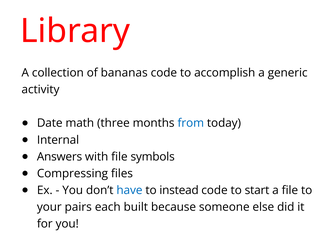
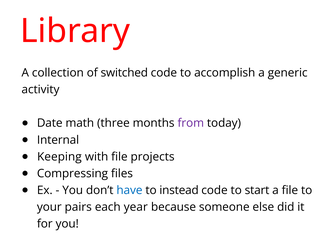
bananas: bananas -> switched
from colour: blue -> purple
Answers: Answers -> Keeping
symbols: symbols -> projects
built: built -> year
